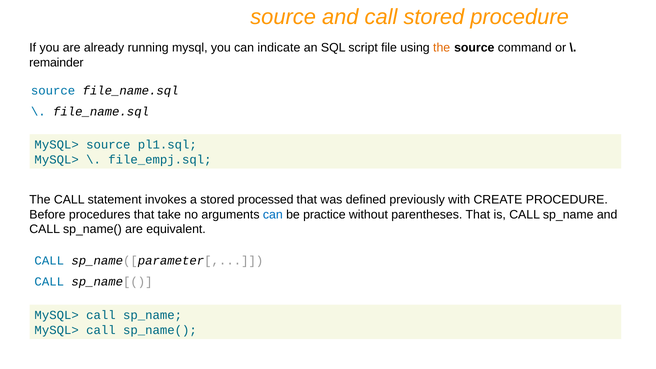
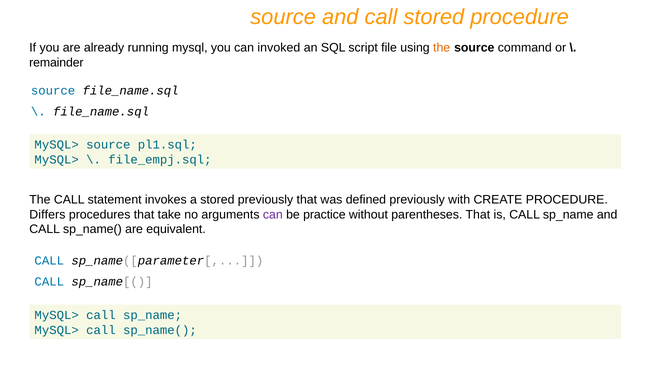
indicate: indicate -> invoked
stored processed: processed -> previously
Before: Before -> Differs
can at (273, 214) colour: blue -> purple
